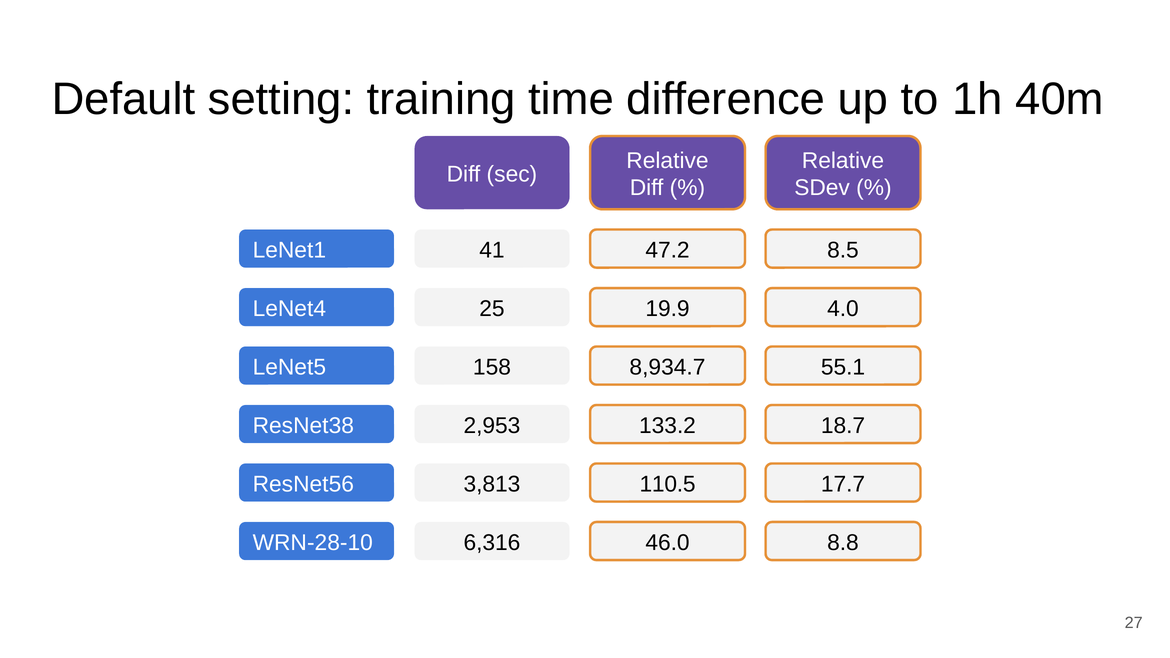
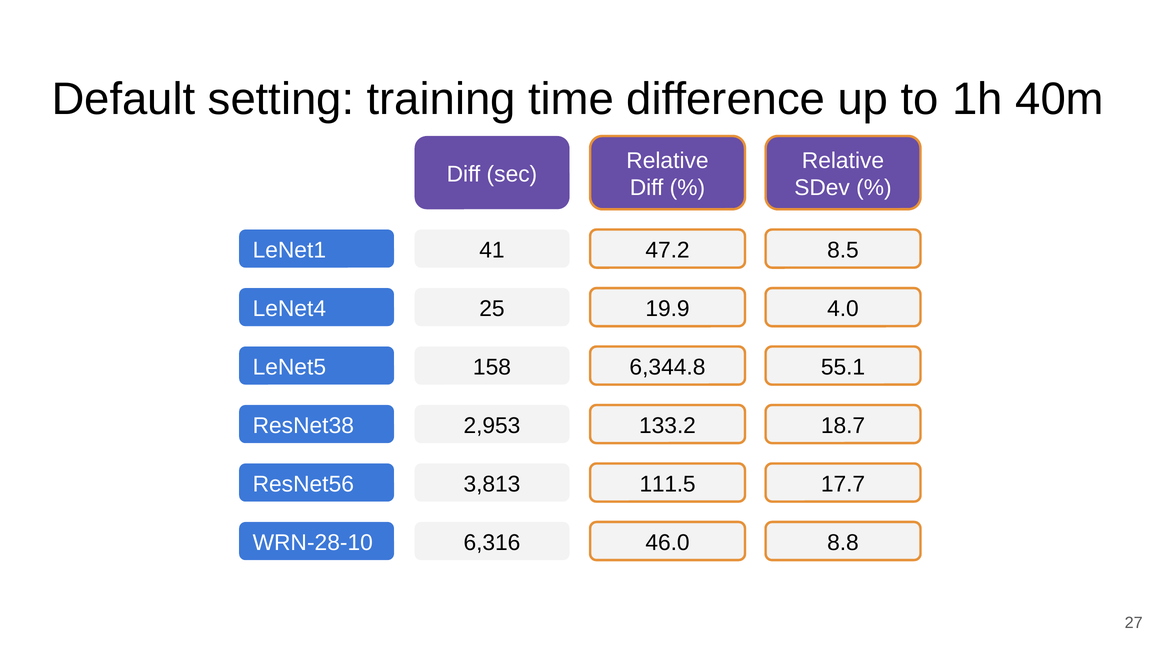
8,934.7: 8,934.7 -> 6,344.8
110.5: 110.5 -> 111.5
